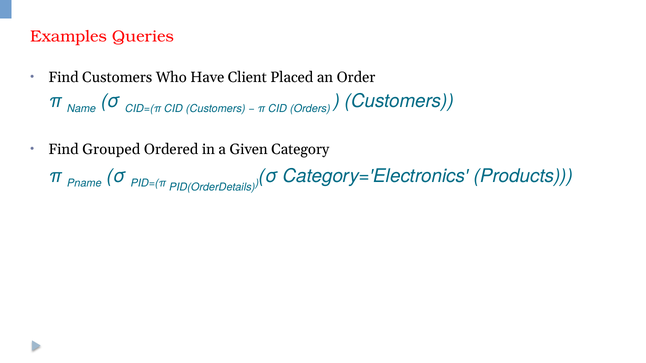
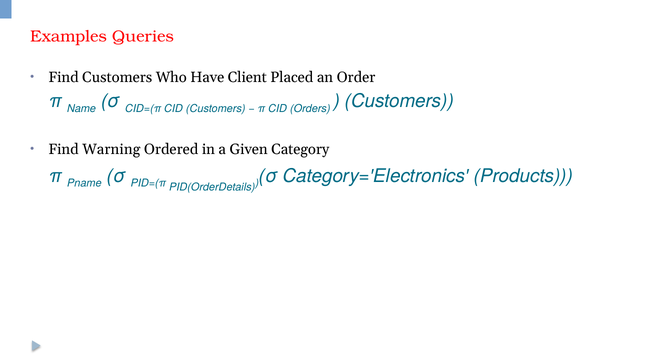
Grouped: Grouped -> Warning
